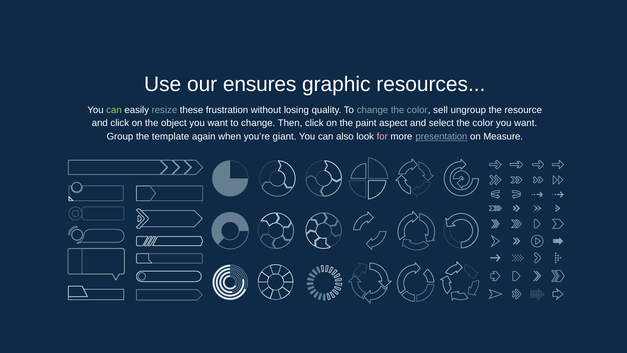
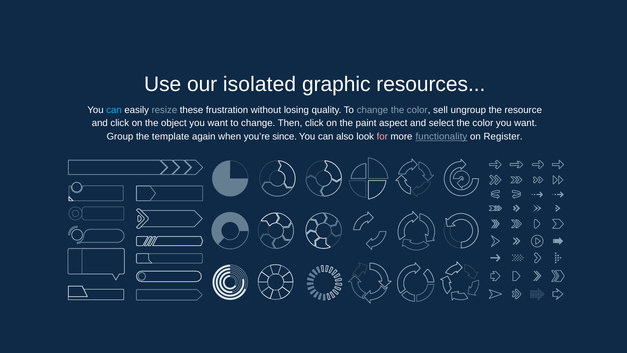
ensures: ensures -> isolated
can at (114, 110) colour: light green -> light blue
giant: giant -> since
presentation: presentation -> functionality
Measure: Measure -> Register
